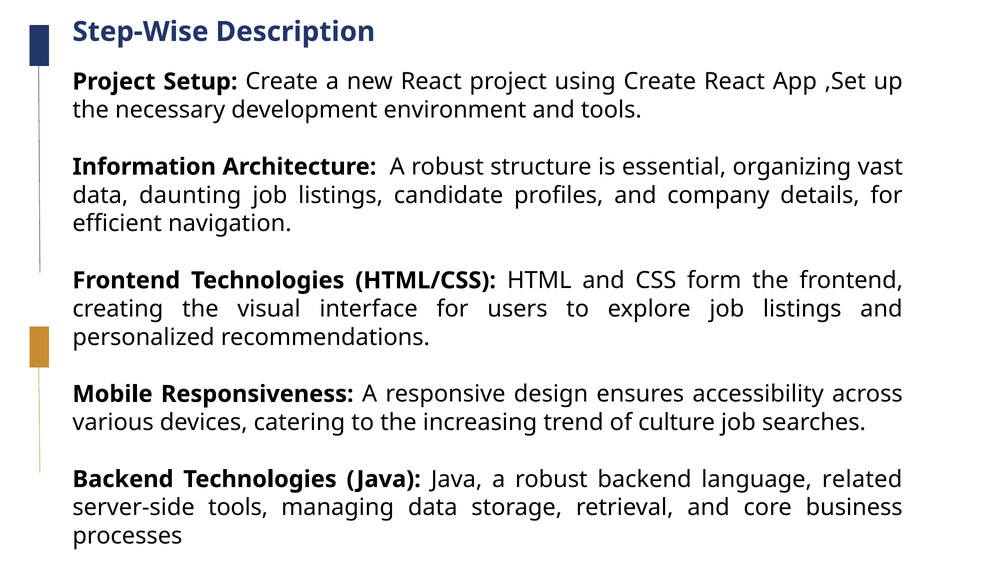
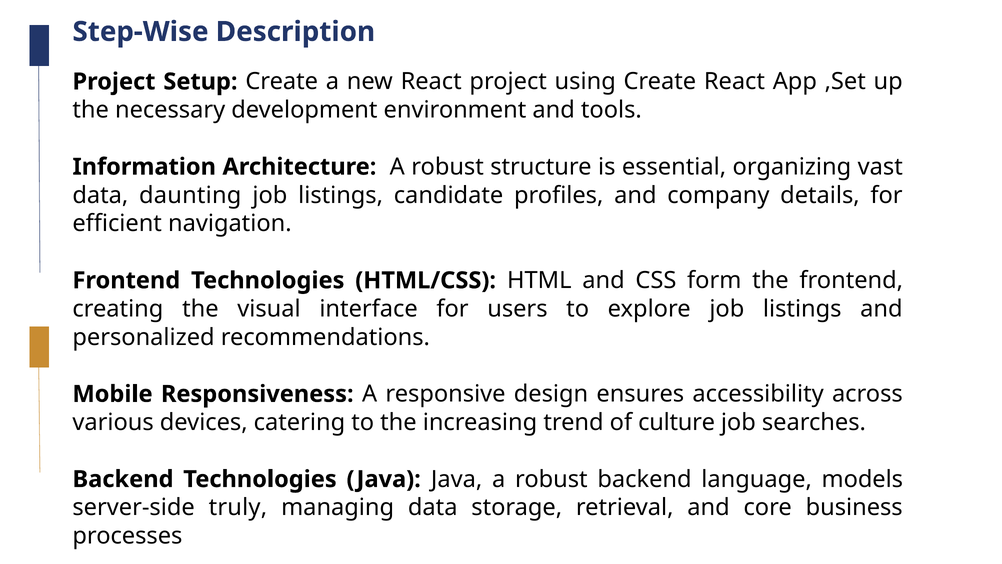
related: related -> models
server-side tools: tools -> truly
